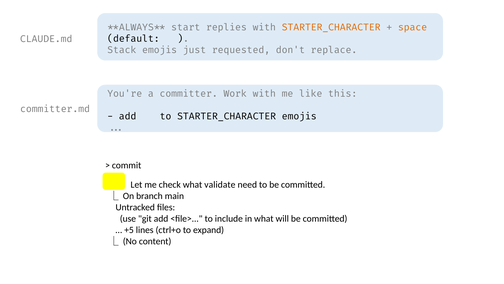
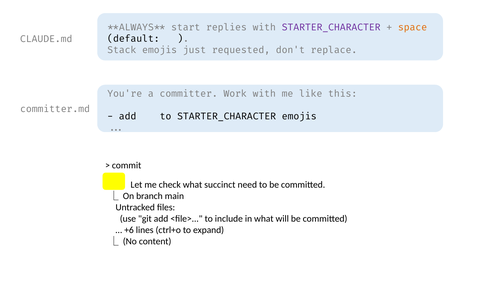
STARTER_CHARACTER at (331, 27) colour: orange -> purple
validate: validate -> succinct
+5: +5 -> +6
